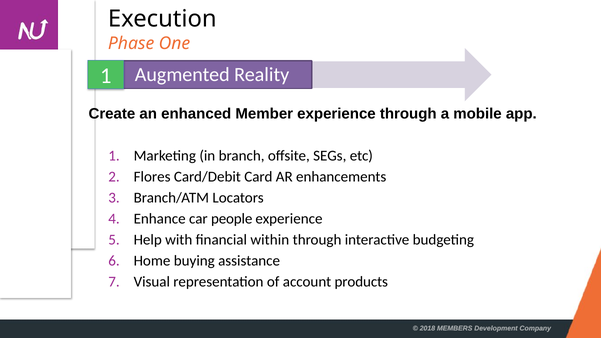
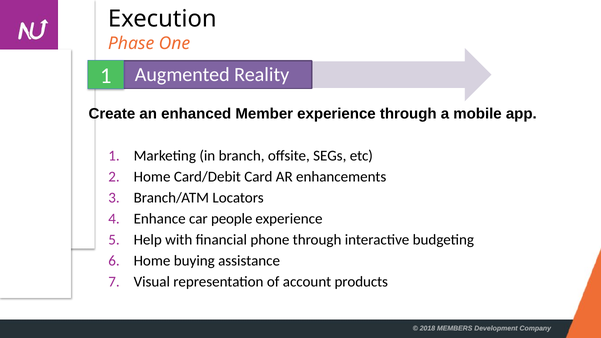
Flores at (152, 177): Flores -> Home
within: within -> phone
